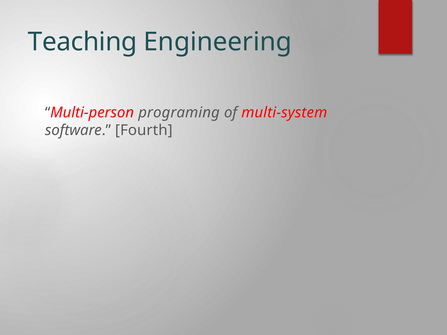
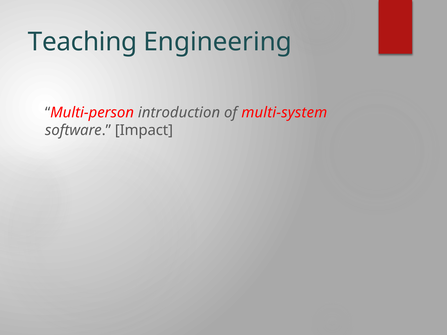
programing: programing -> introduction
Fourth: Fourth -> Impact
